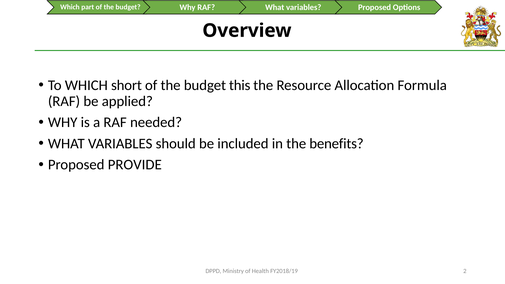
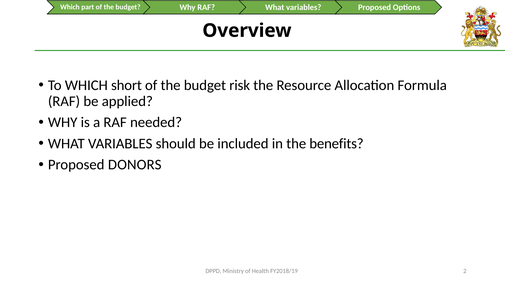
this: this -> risk
PROVIDE: PROVIDE -> DONORS
